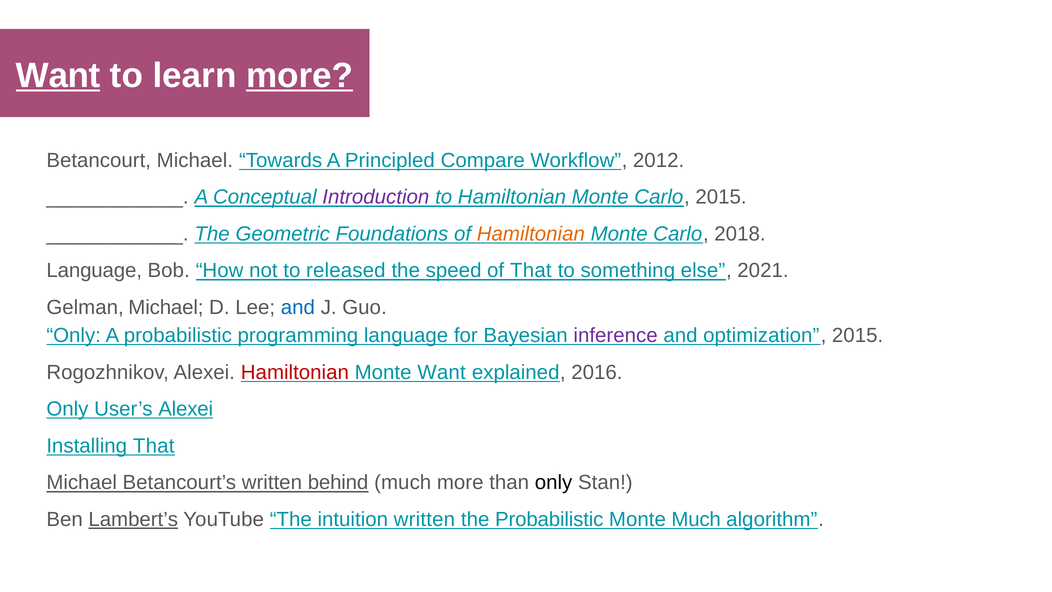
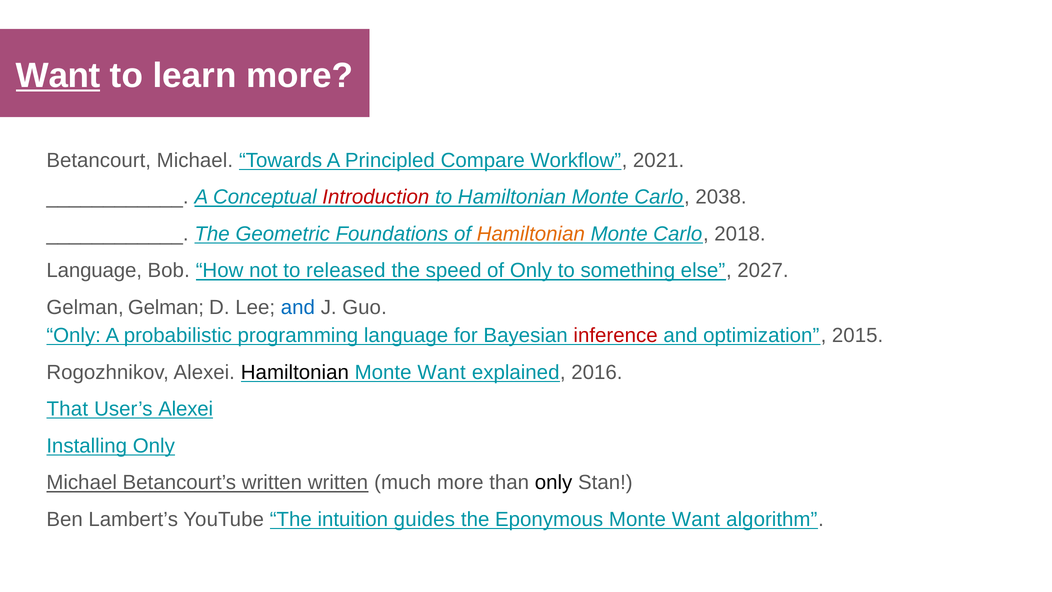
more at (300, 75) underline: present -> none
2012: 2012 -> 2021
Introduction colour: purple -> red
Carlo 2015: 2015 -> 2038
of That: That -> Only
2021: 2021 -> 2027
Gelman Michael: Michael -> Gelman
inference colour: purple -> red
Hamiltonian at (295, 372) colour: red -> black
Only at (67, 409): Only -> That
Installing That: That -> Only
written behind: behind -> written
Lambert’s underline: present -> none
intuition written: written -> guides
the Probabilistic: Probabilistic -> Eponymous
Much at (696, 519): Much -> Want
